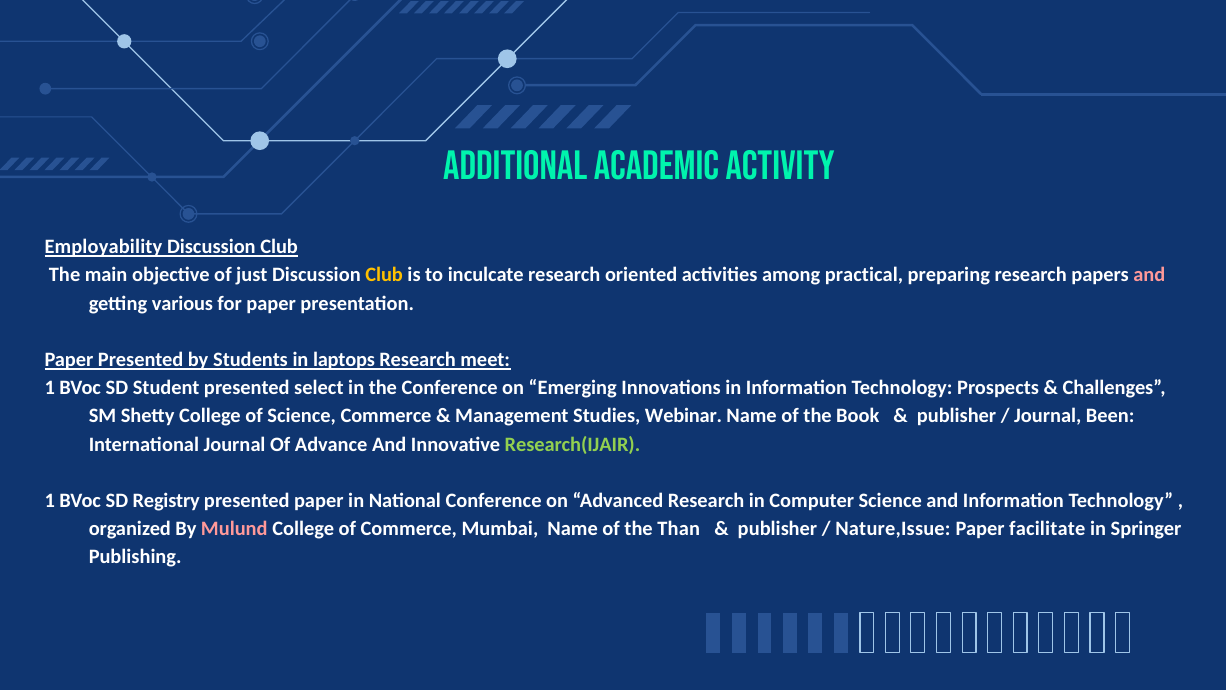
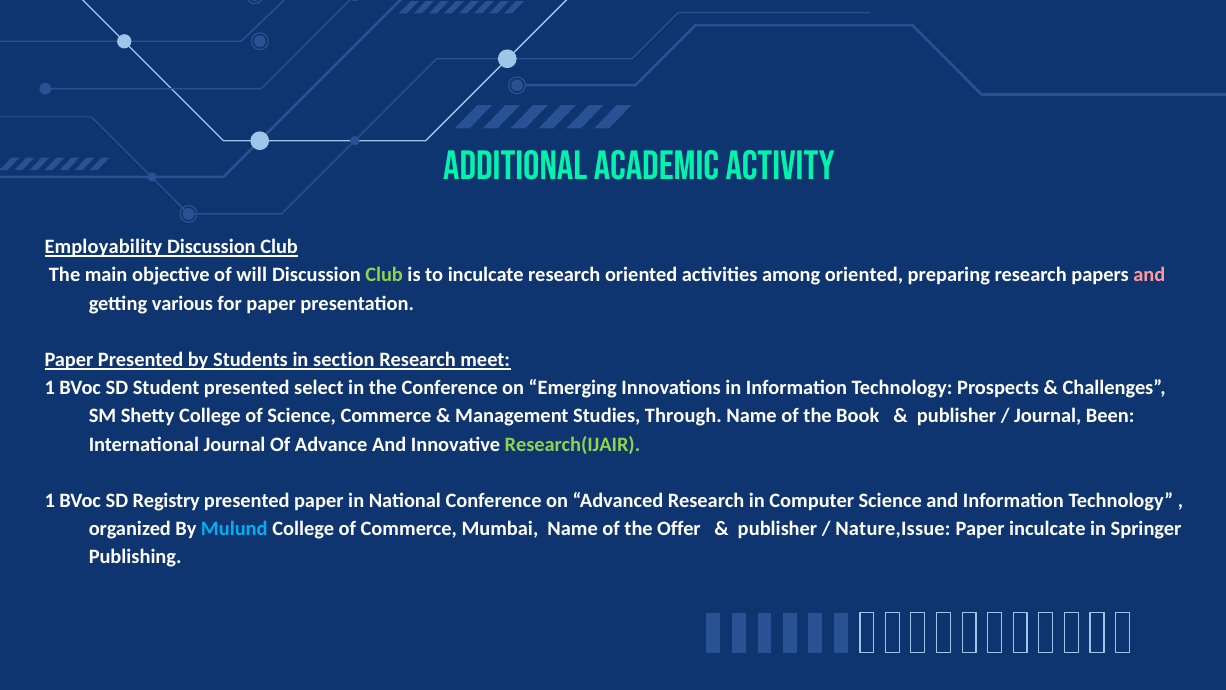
just: just -> will
Club at (384, 275) colour: yellow -> light green
among practical: practical -> oriented
laptops: laptops -> section
Webinar: Webinar -> Through
Mulund colour: pink -> light blue
Than: Than -> Offer
Paper facilitate: facilitate -> inculcate
